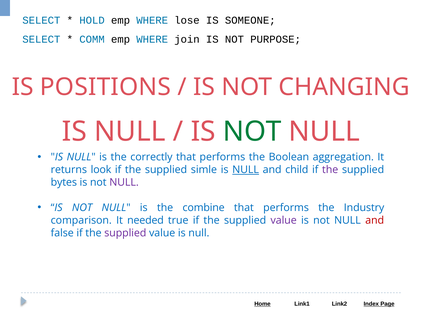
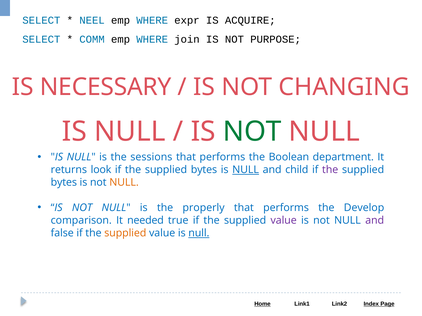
HOLD: HOLD -> NEEL
lose: lose -> expr
SOMEONE: SOMEONE -> ACQUIRE
POSITIONS: POSITIONS -> NECESSARY
correctly: correctly -> sessions
aggregation: aggregation -> department
simle at (204, 170): simle -> bytes
NULL at (124, 183) colour: purple -> orange
combine: combine -> properly
Industry: Industry -> Develop
and at (375, 221) colour: red -> purple
supplied at (125, 233) colour: purple -> orange
null at (199, 233) underline: none -> present
